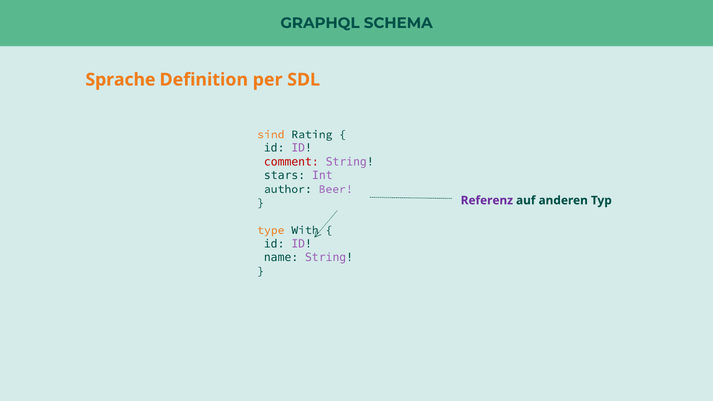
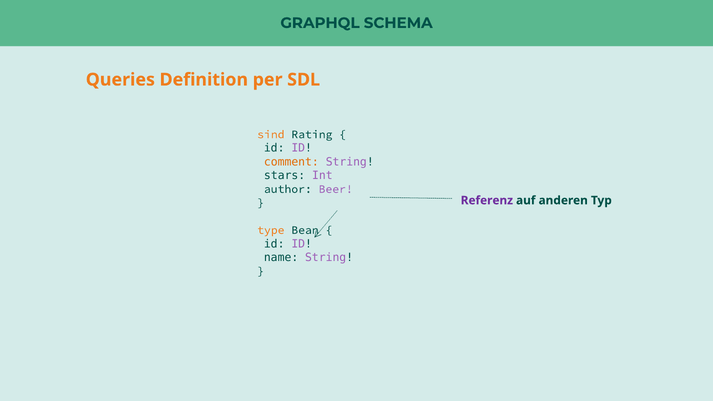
Sprache: Sprache -> Queries
comment colour: red -> orange
With: With -> Bean
